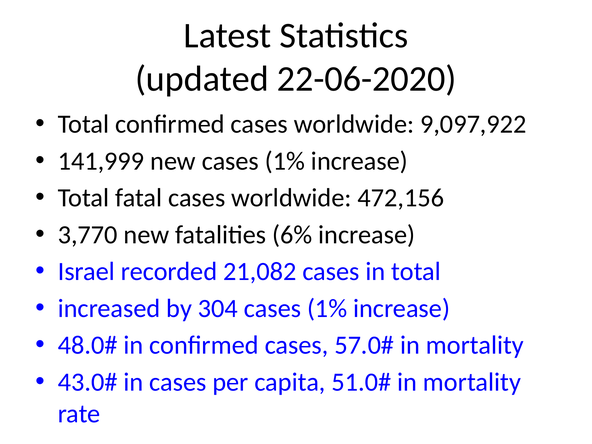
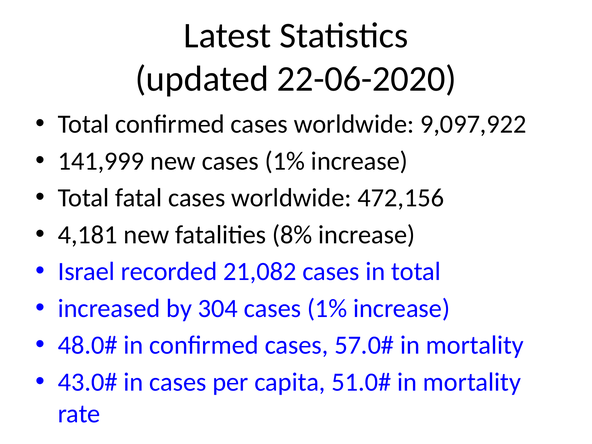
3,770: 3,770 -> 4,181
6%: 6% -> 8%
